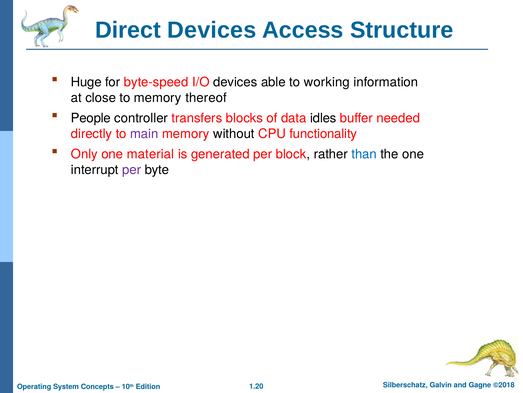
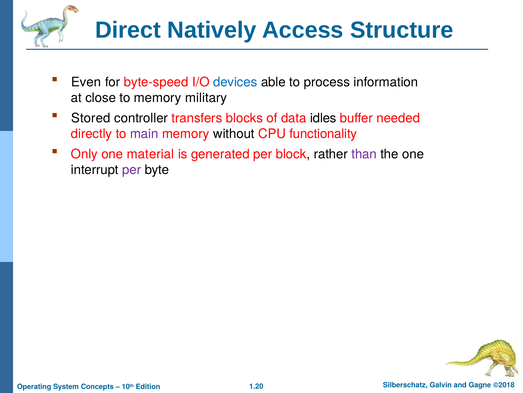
Direct Devices: Devices -> Natively
Huge: Huge -> Even
devices at (235, 82) colour: black -> blue
working: working -> process
thereof: thereof -> military
People: People -> Stored
than colour: blue -> purple
